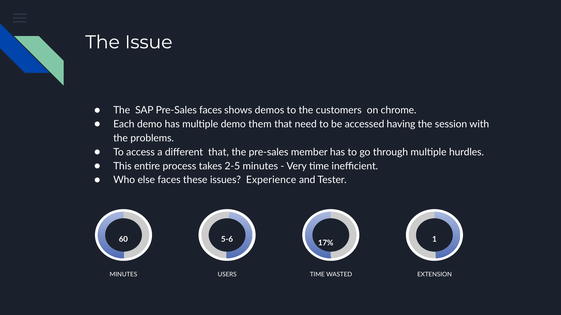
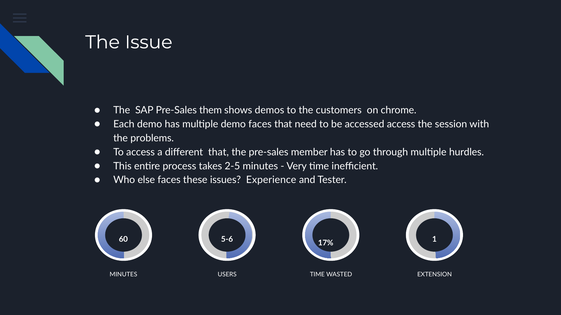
Pre-Sales faces: faces -> them
demo them: them -> faces
accessed having: having -> access
